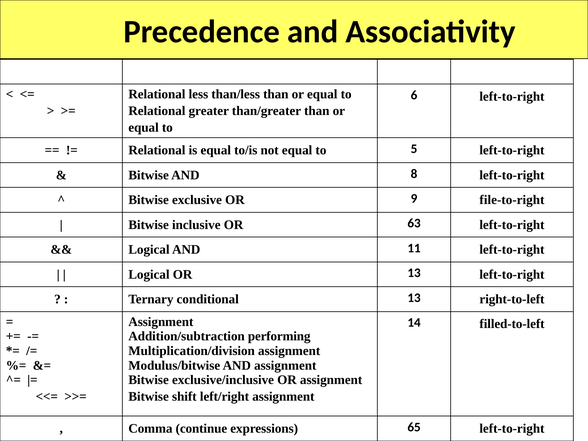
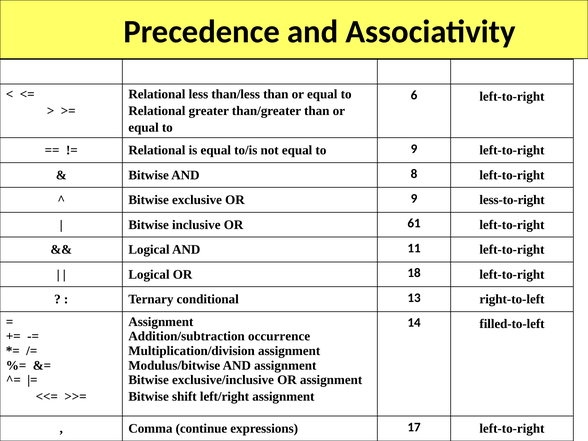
to 5: 5 -> 9
file-to-right: file-to-right -> less-to-right
63: 63 -> 61
OR 13: 13 -> 18
performing: performing -> occurrence
65: 65 -> 17
